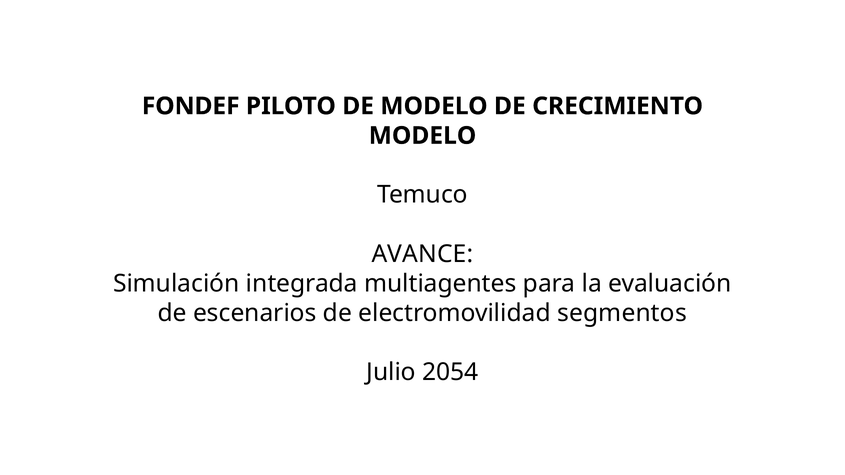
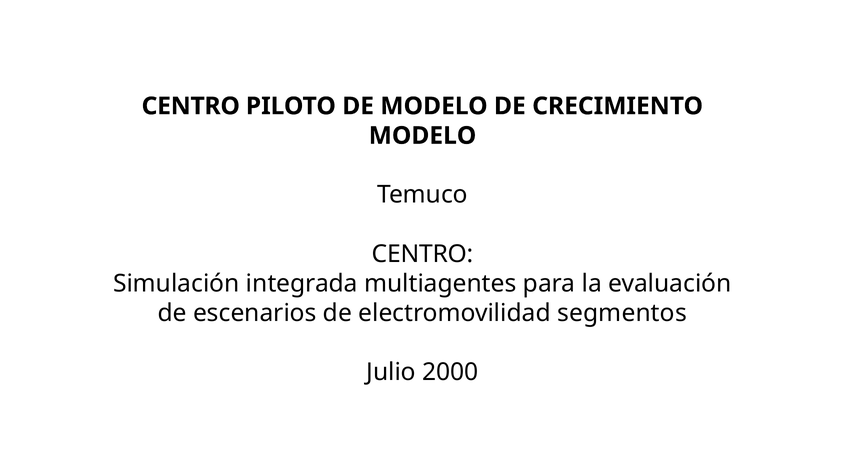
FONDEF at (191, 106): FONDEF -> CENTRO
AVANCE at (422, 254): AVANCE -> CENTRO
2054: 2054 -> 2000
